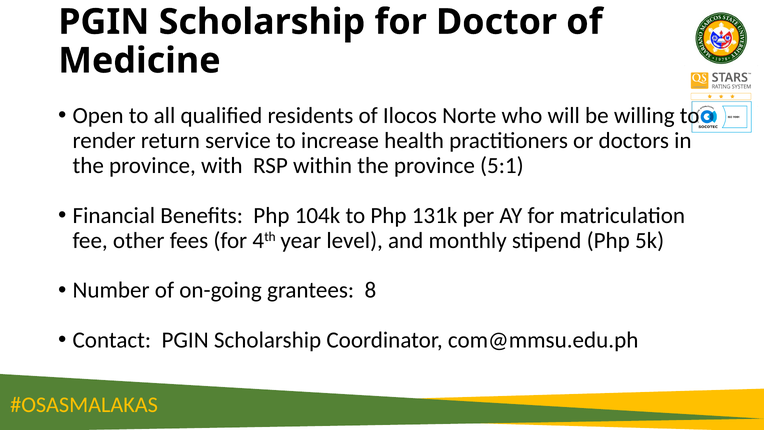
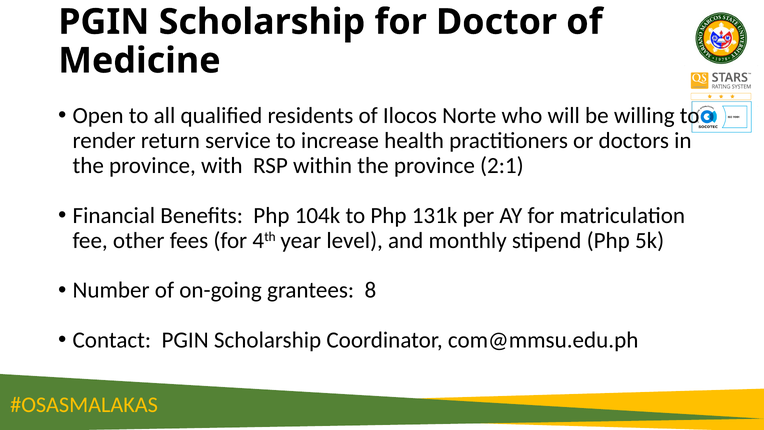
5:1: 5:1 -> 2:1
